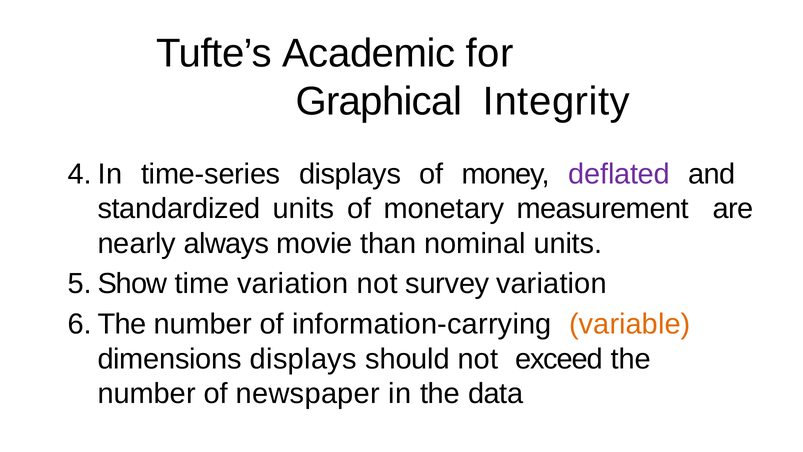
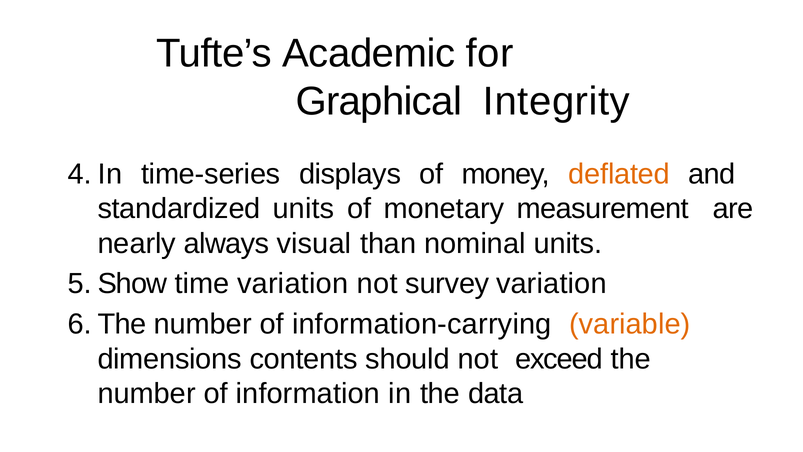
deflated colour: purple -> orange
movie: movie -> visual
dimensions displays: displays -> contents
newspaper: newspaper -> information
